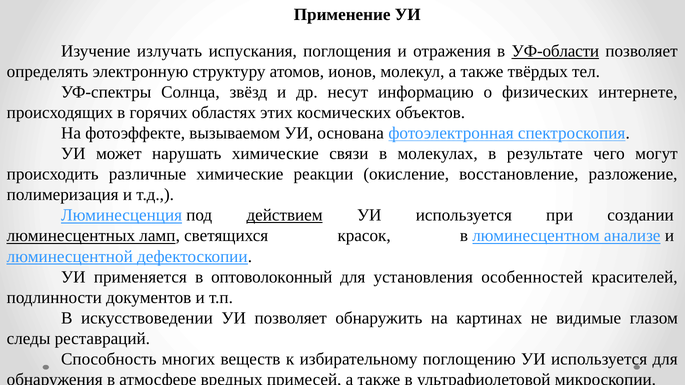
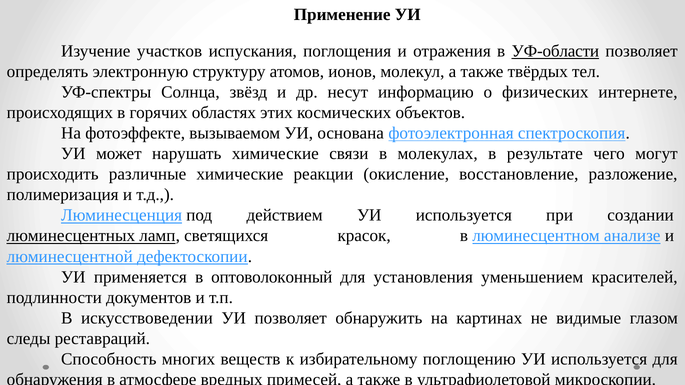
излучать: излучать -> участков
действием underline: present -> none
особенностей: особенностей -> уменьшением
